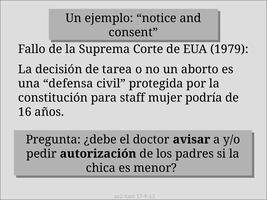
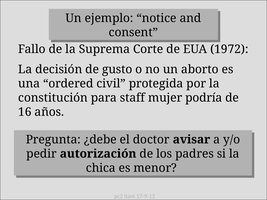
1979: 1979 -> 1972
tarea: tarea -> gusto
defensa: defensa -> ordered
